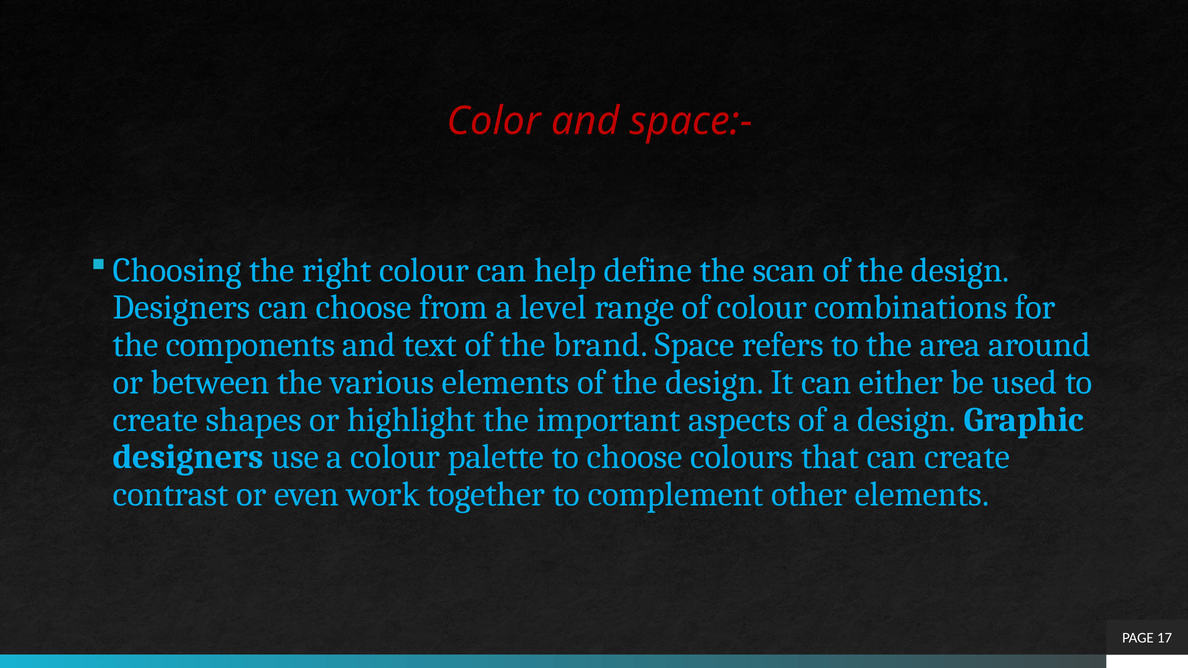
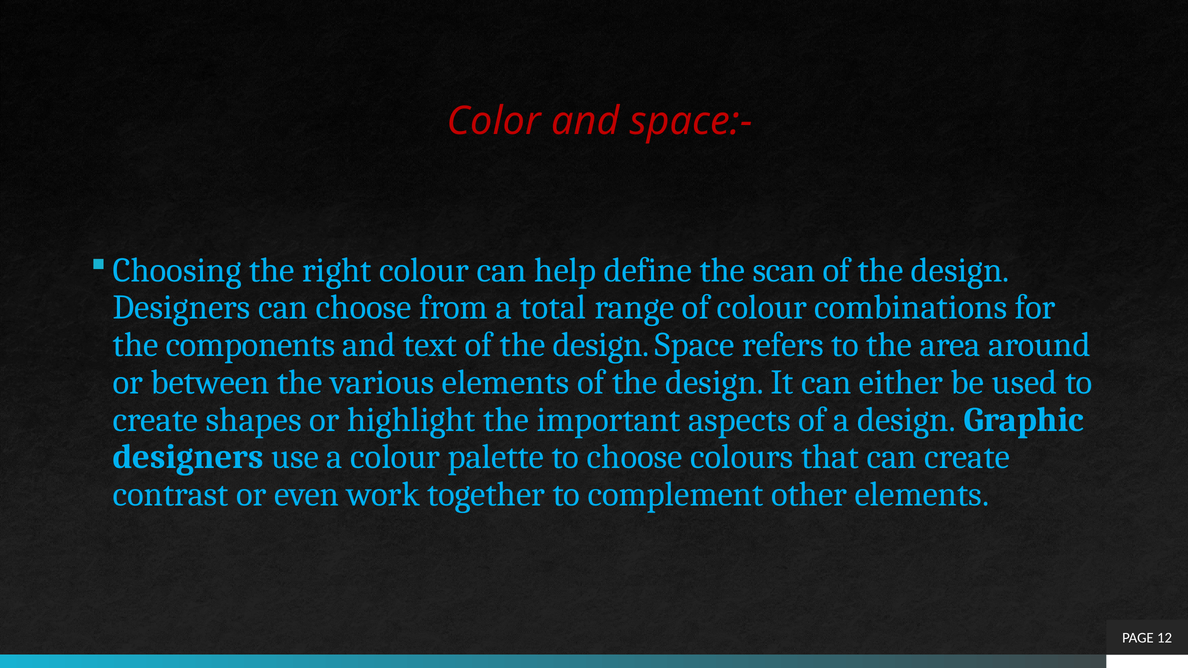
level: level -> total
text of the brand: brand -> design
17: 17 -> 12
